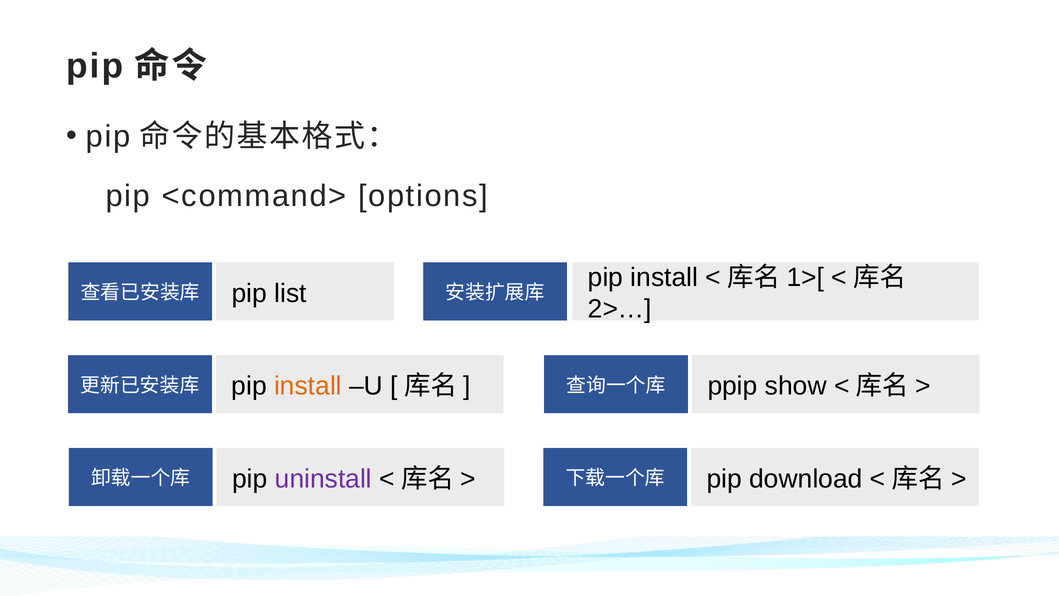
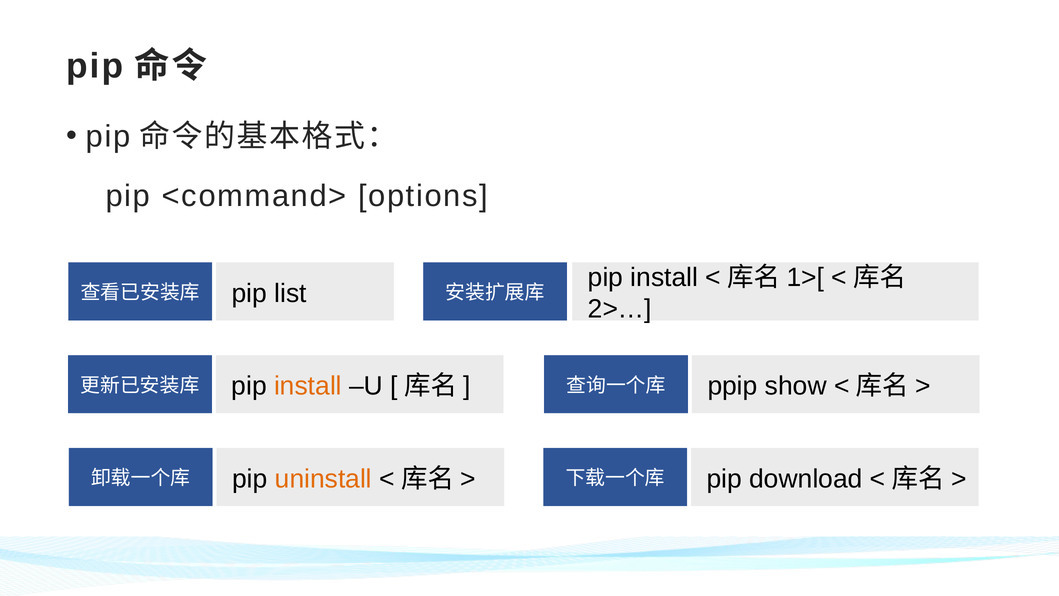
uninstall colour: purple -> orange
